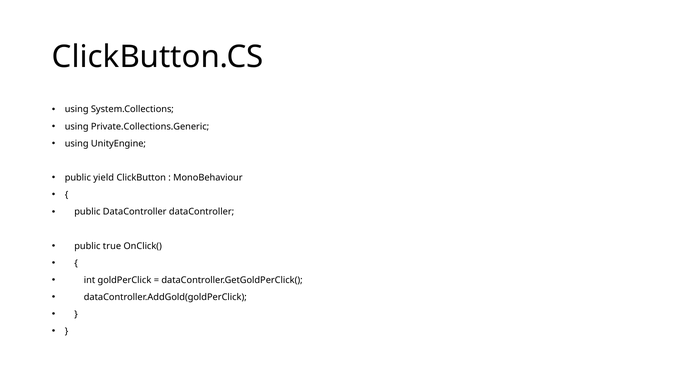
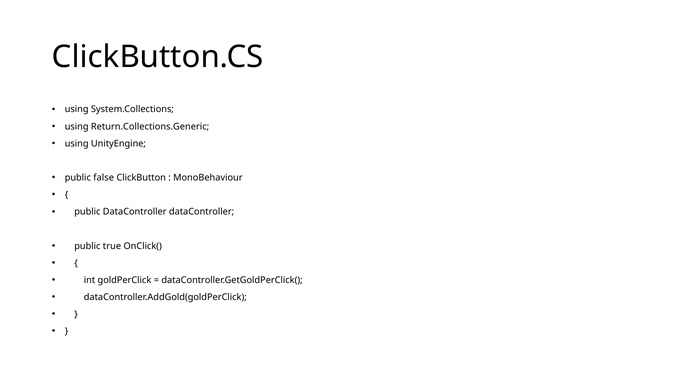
Private.Collections.Generic: Private.Collections.Generic -> Return.Collections.Generic
yield: yield -> false
